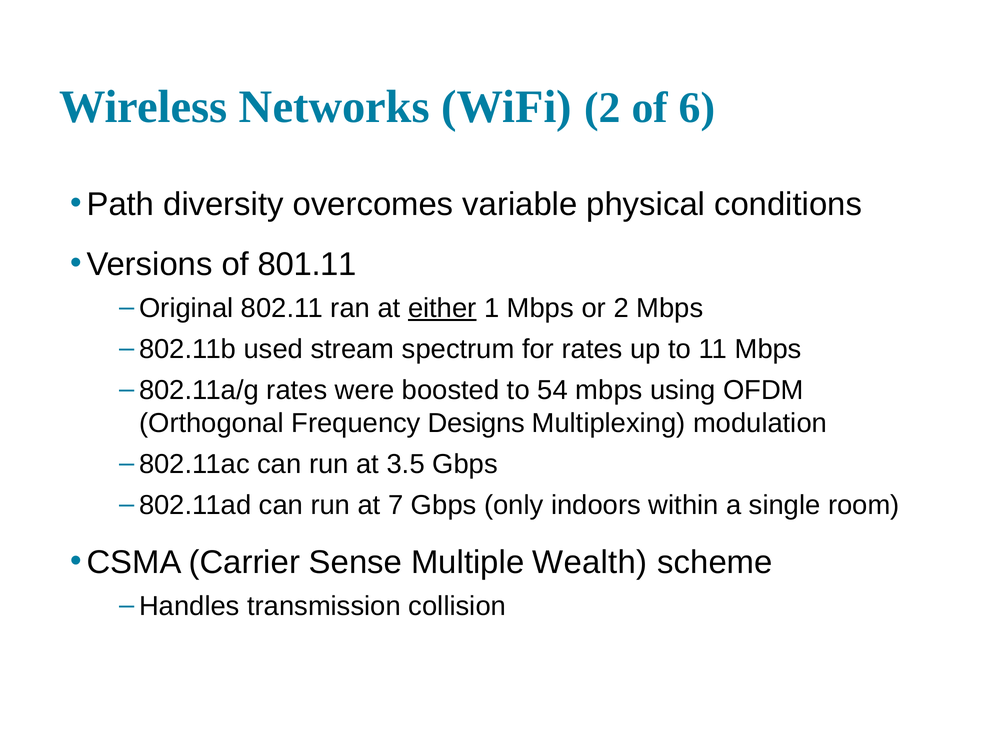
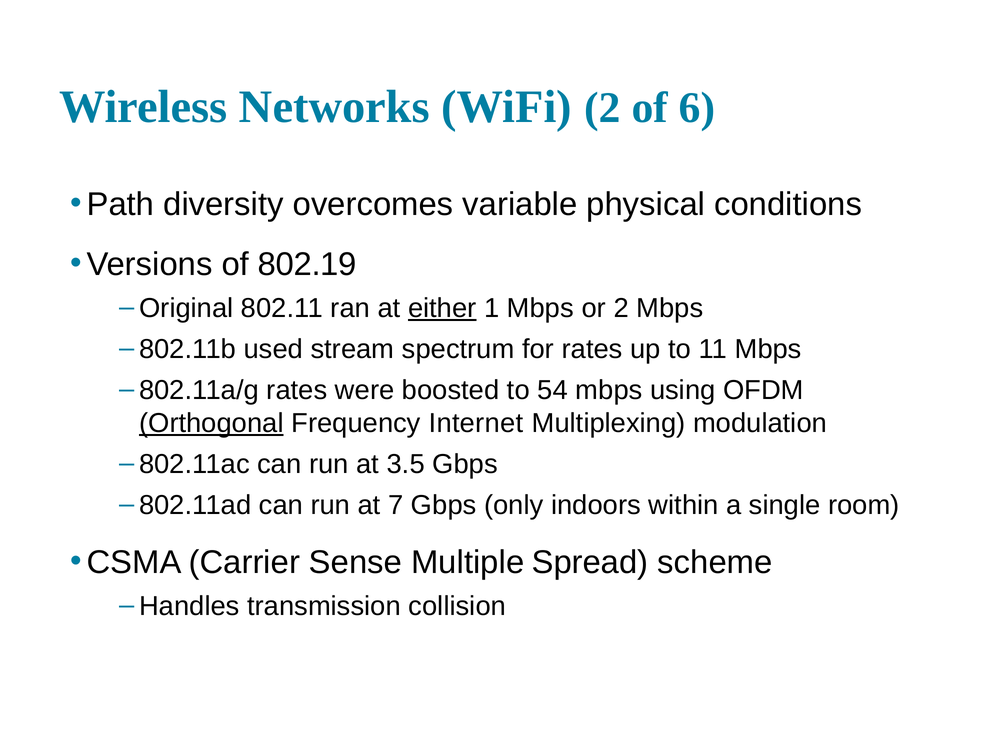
801.11: 801.11 -> 802.19
Orthogonal underline: none -> present
Designs: Designs -> Internet
Wealth: Wealth -> Spread
